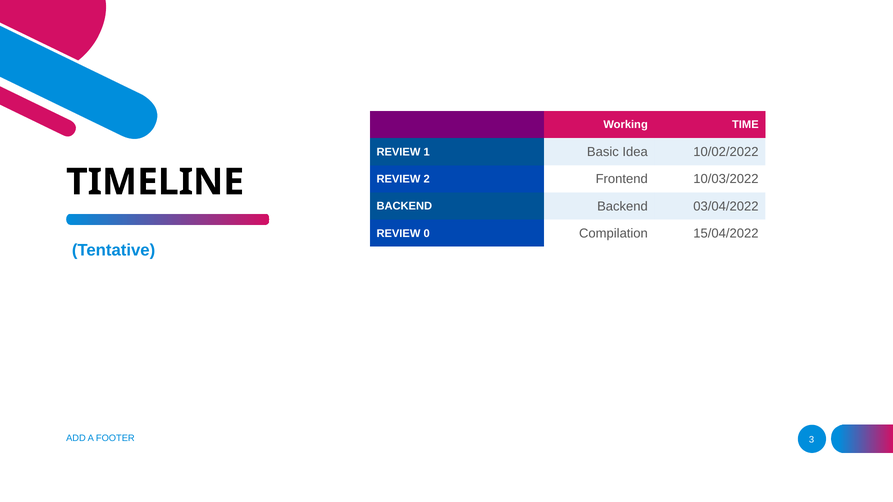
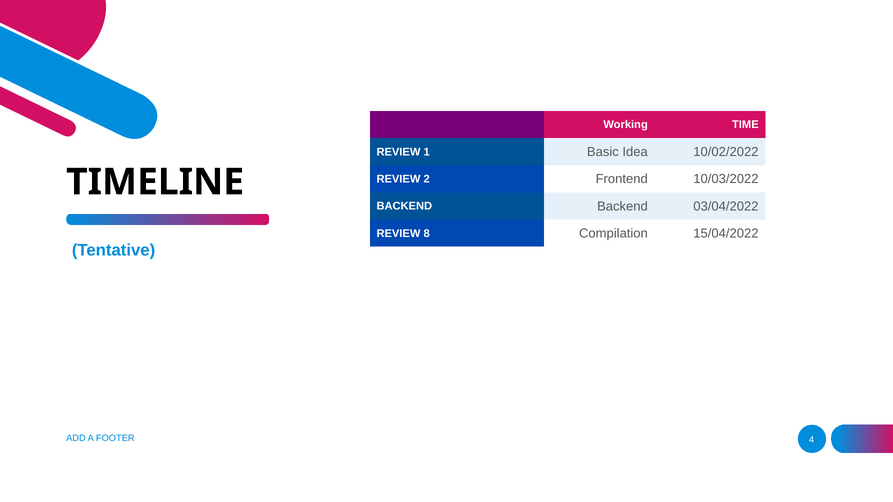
0: 0 -> 8
3: 3 -> 4
